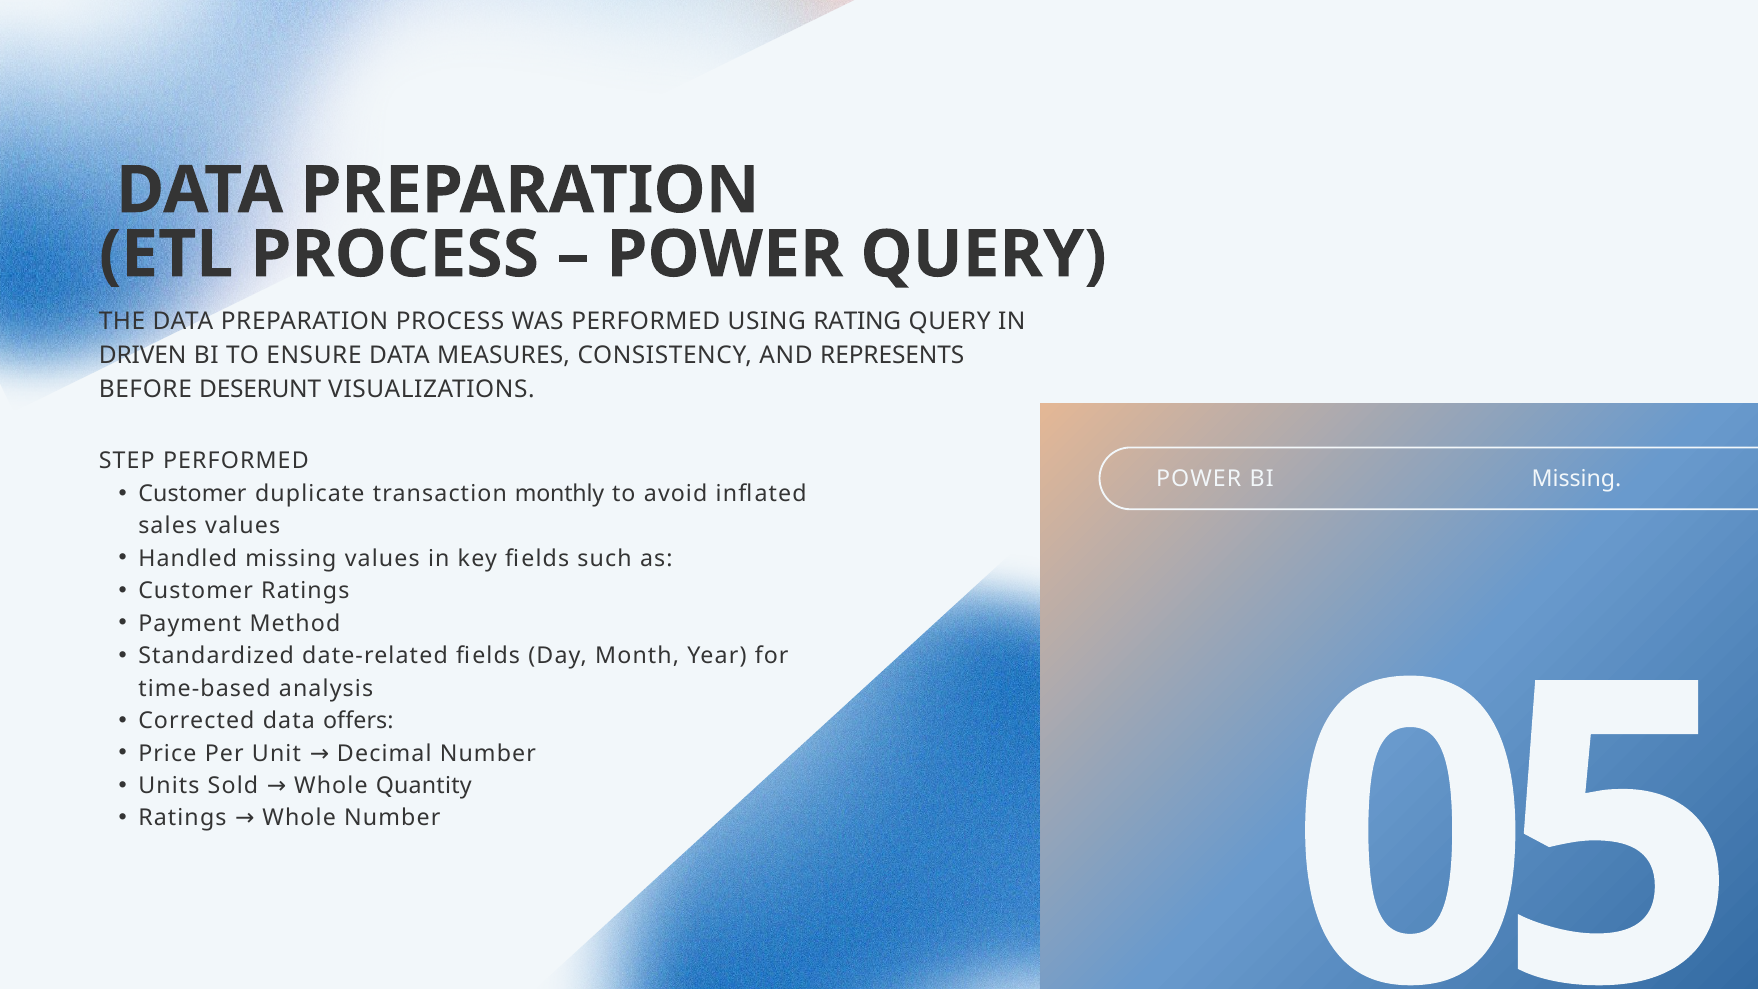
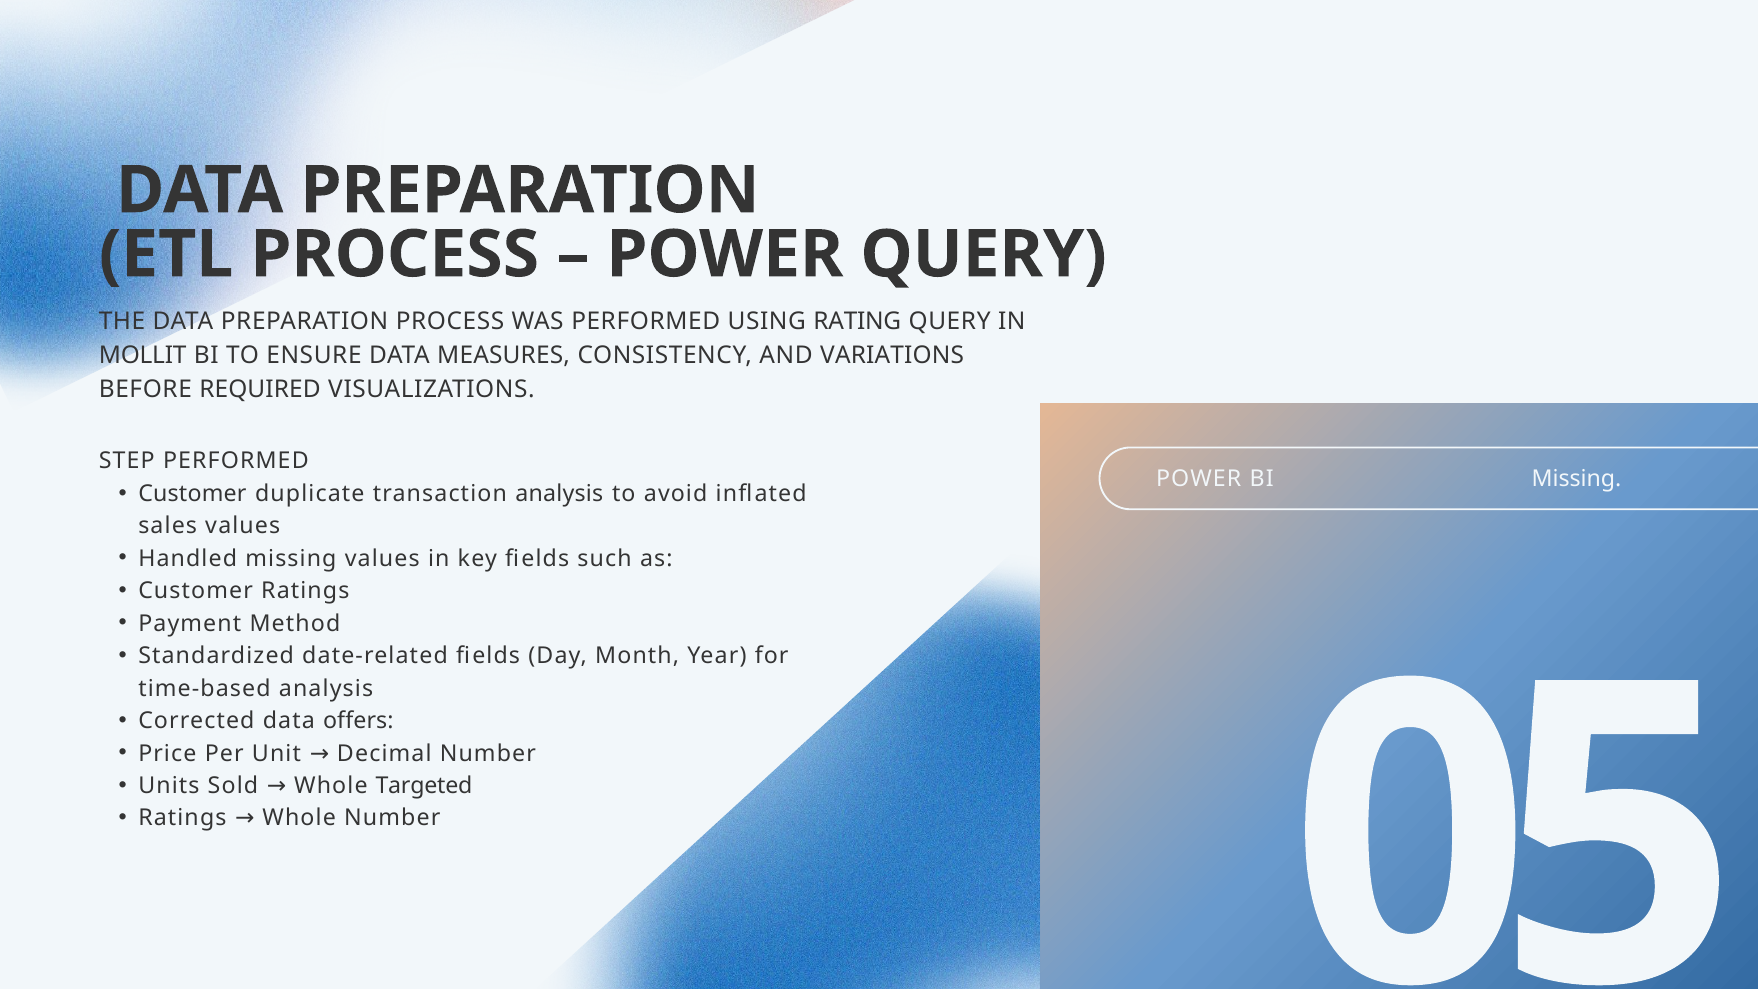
DRIVEN: DRIVEN -> MOLLIT
REPRESENTS: REPRESENTS -> VARIATIONS
DESERUNT: DESERUNT -> REQUIRED
transaction monthly: monthly -> analysis
Quantity: Quantity -> Targeted
